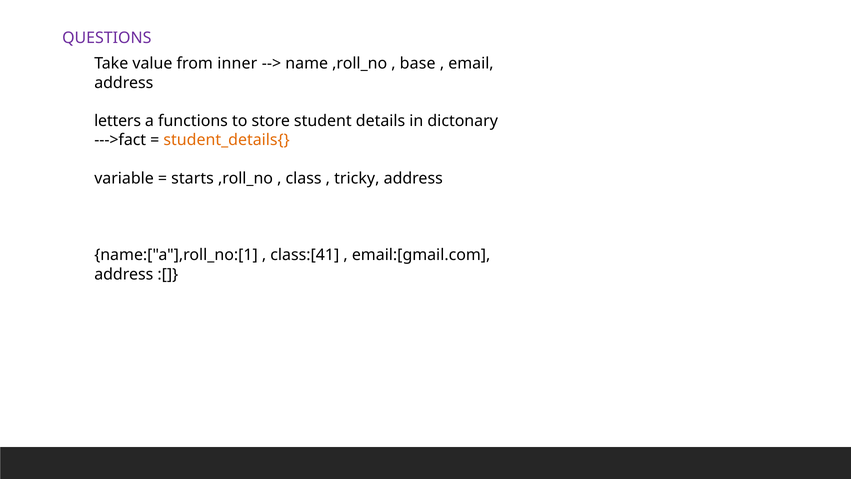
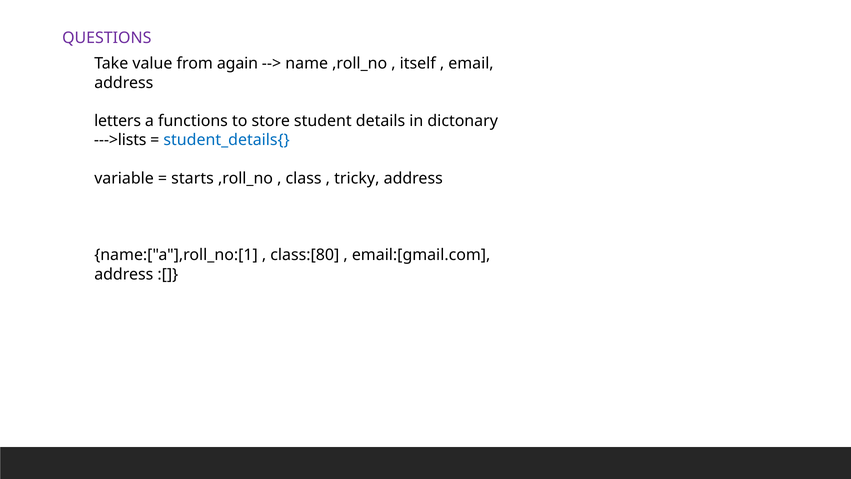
inner: inner -> again
base: base -> itself
--->fact: --->fact -> --->lists
student_details{ colour: orange -> blue
class:[41: class:[41 -> class:[80
